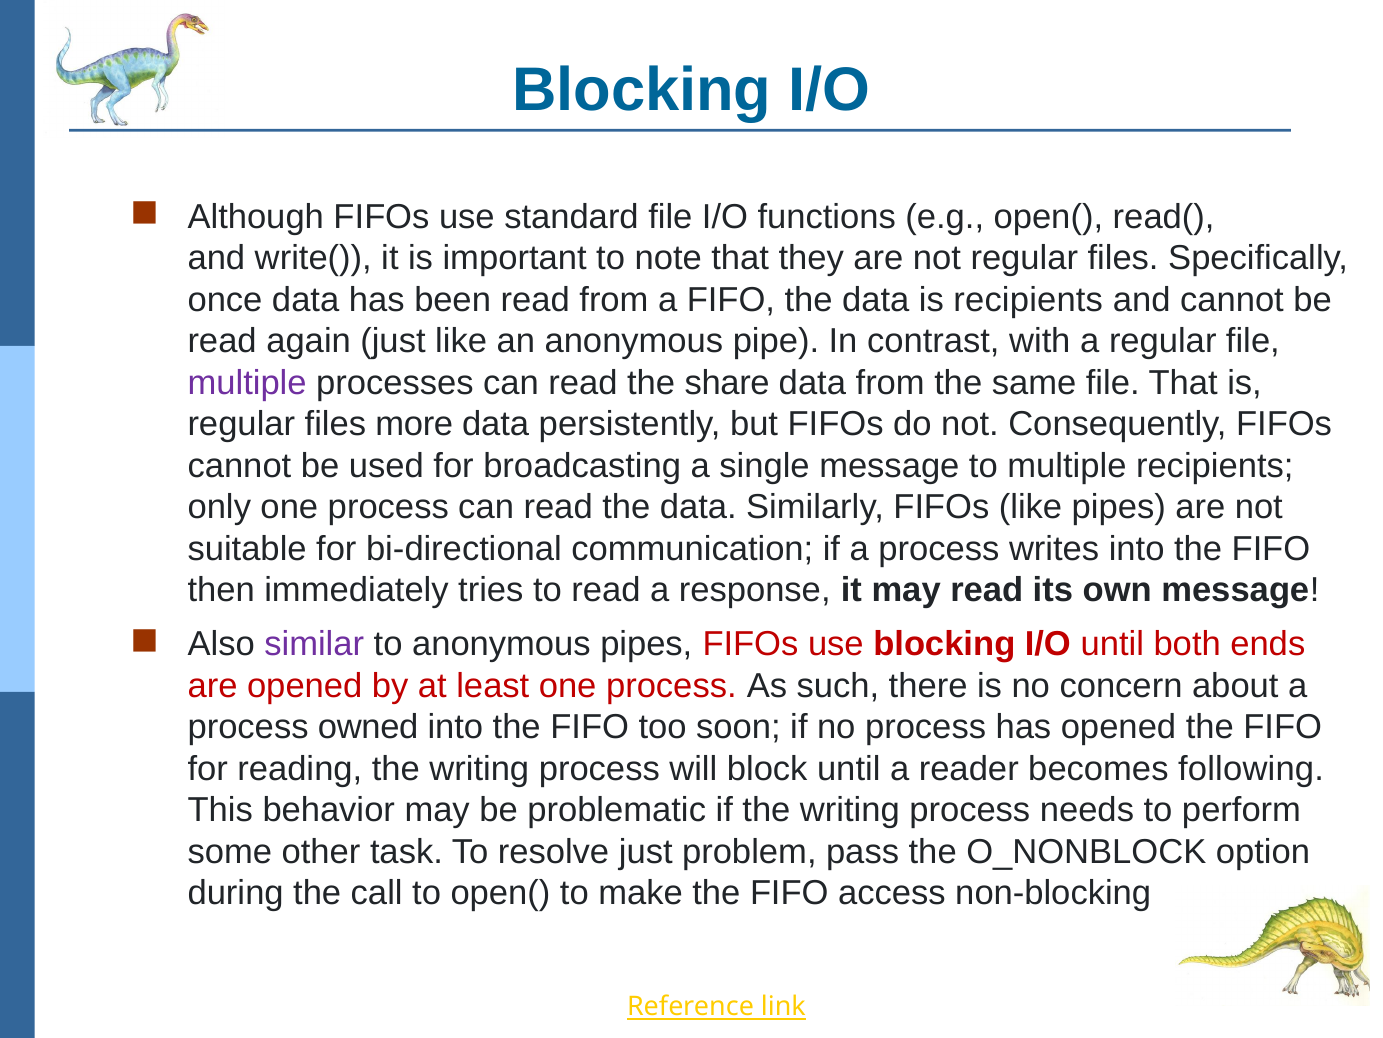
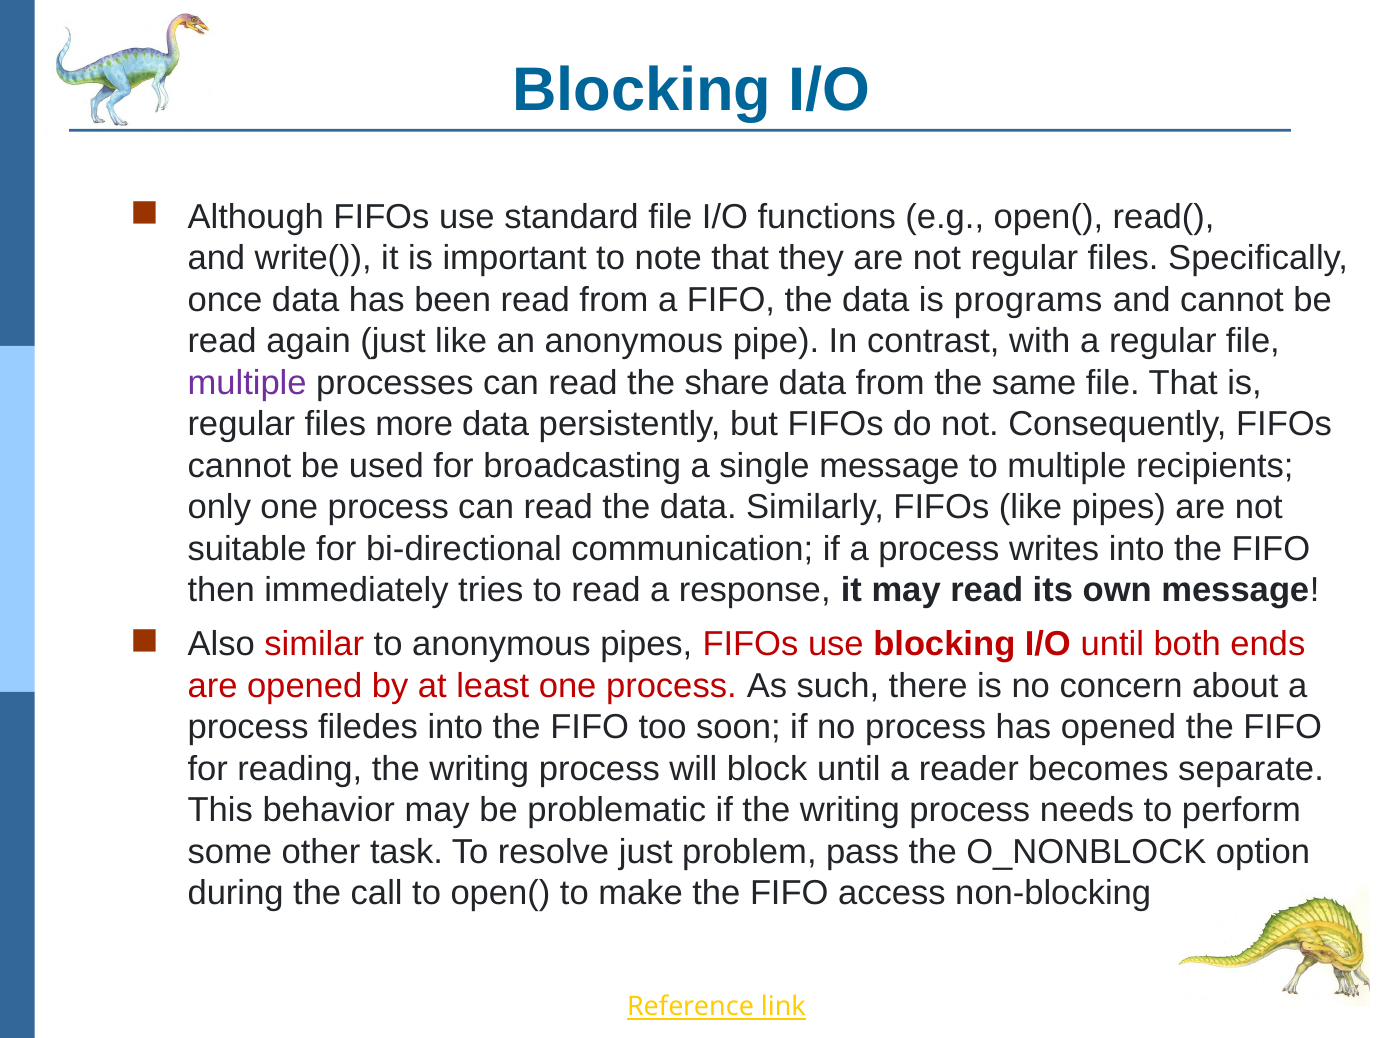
is recipients: recipients -> programs
similar colour: purple -> red
owned: owned -> filedes
following: following -> separate
